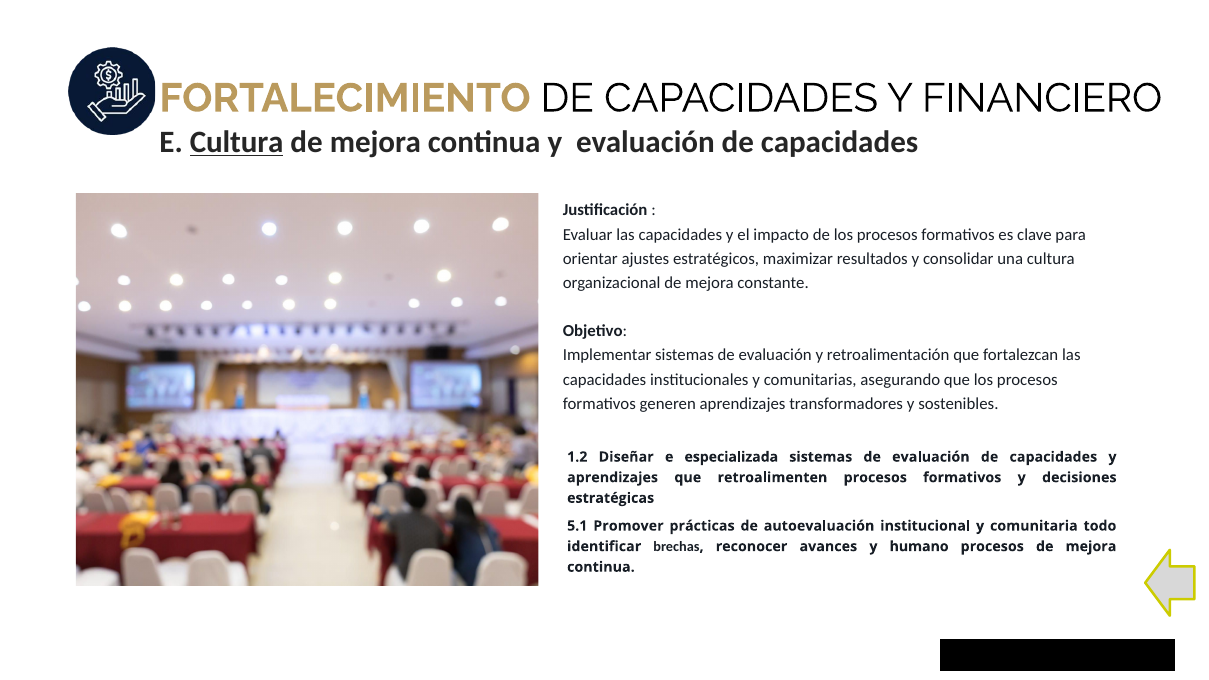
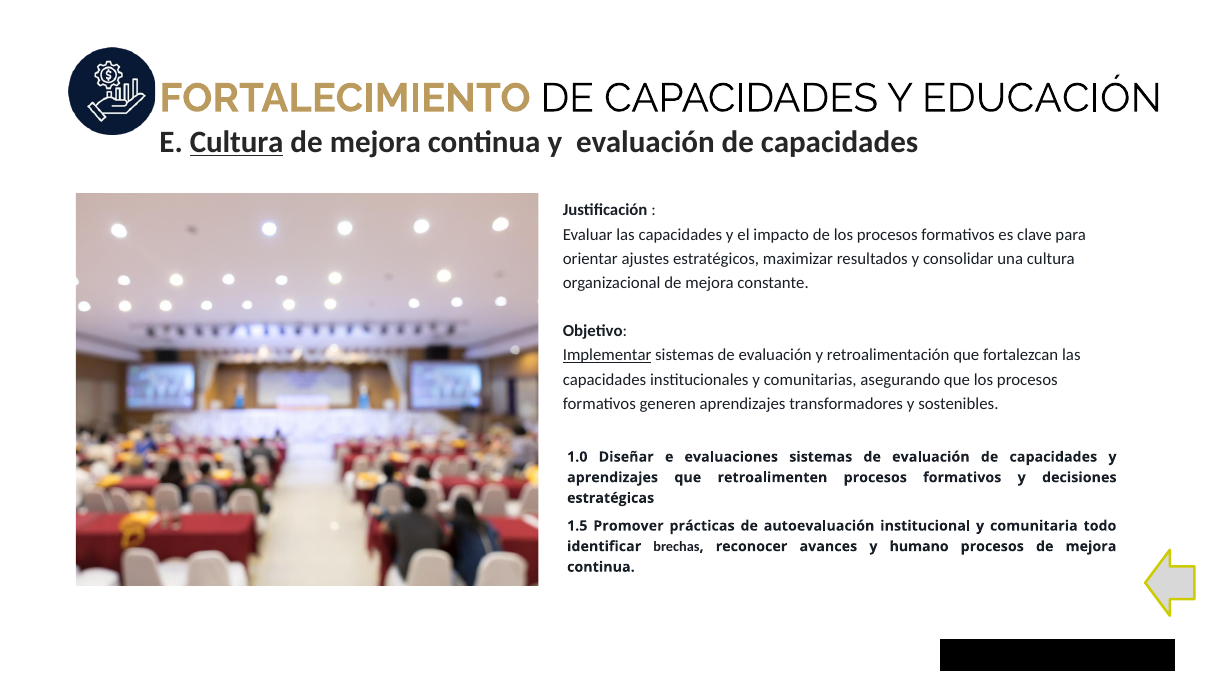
FINANCIERO: FINANCIERO -> EDUCACIÓN
Implementar underline: none -> present
1.2: 1.2 -> 1.0
especializada: especializada -> evaluaciones
5.1: 5.1 -> 1.5
